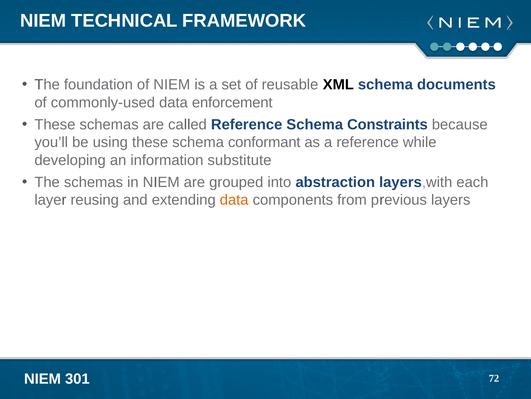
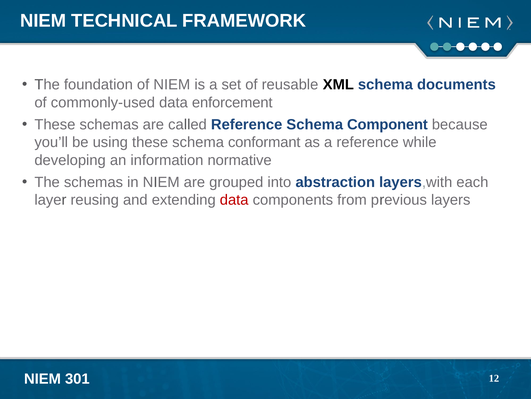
Constraints: Constraints -> Component
substitute: substitute -> normative
data at (234, 200) colour: orange -> red
72: 72 -> 12
